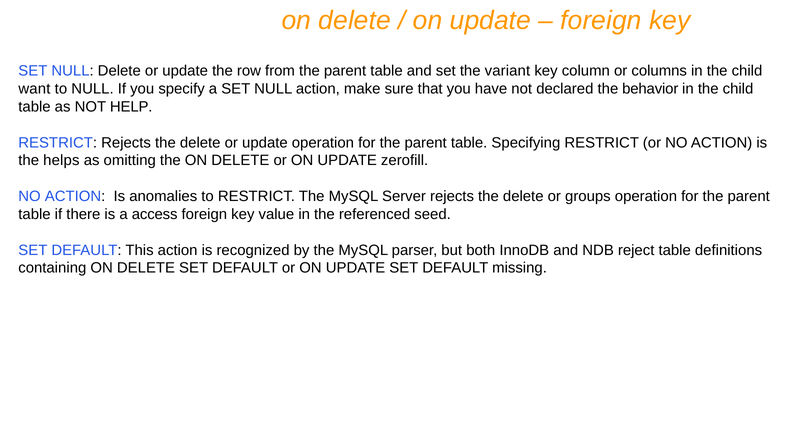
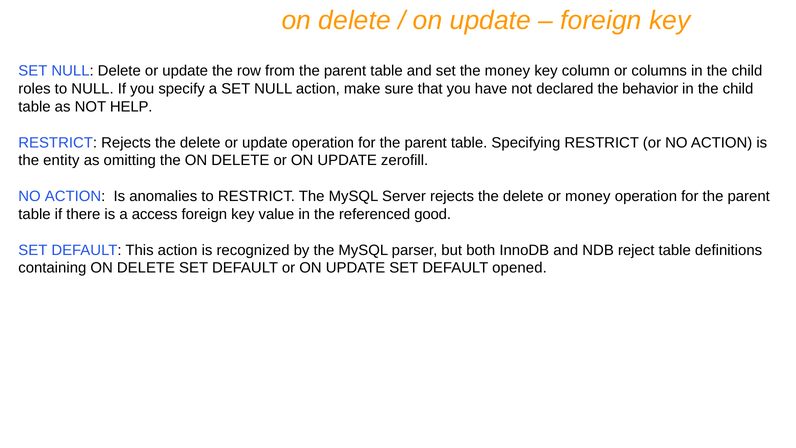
the variant: variant -> money
want: want -> roles
helps: helps -> entity
or groups: groups -> money
seed: seed -> good
missing: missing -> opened
